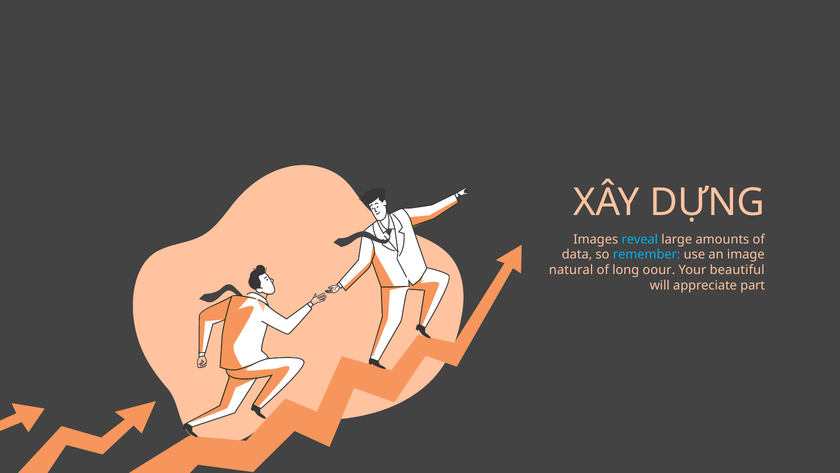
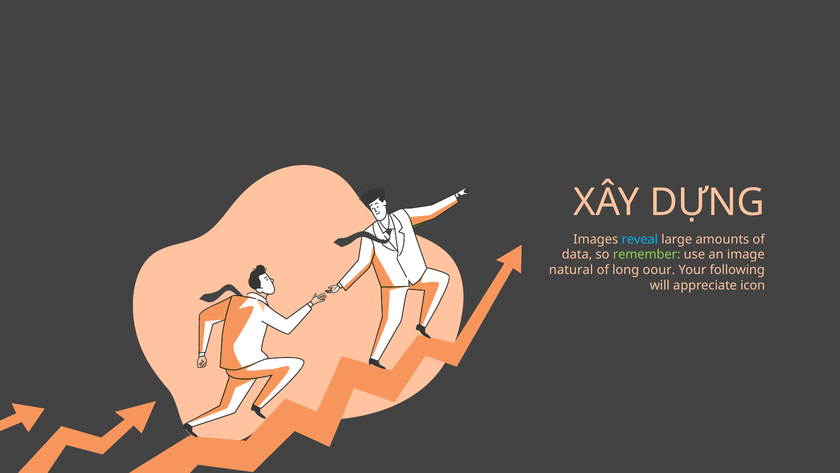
remember colour: light blue -> light green
beautiful: beautiful -> following
part: part -> icon
